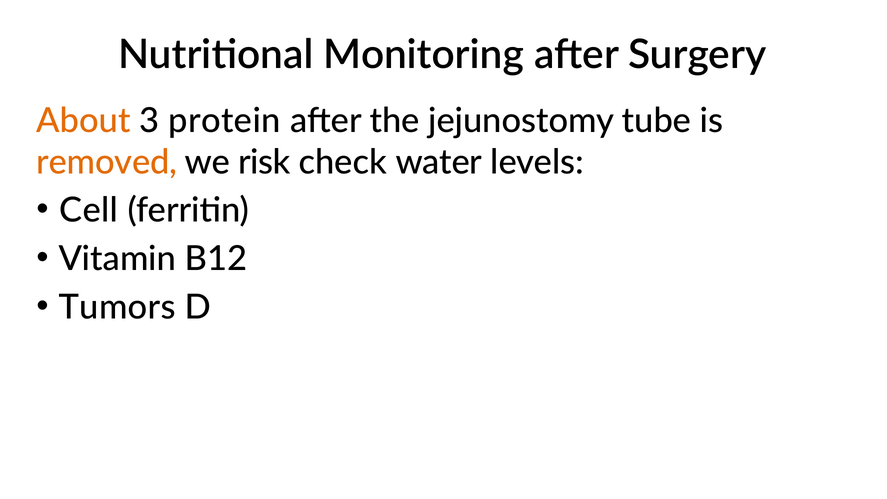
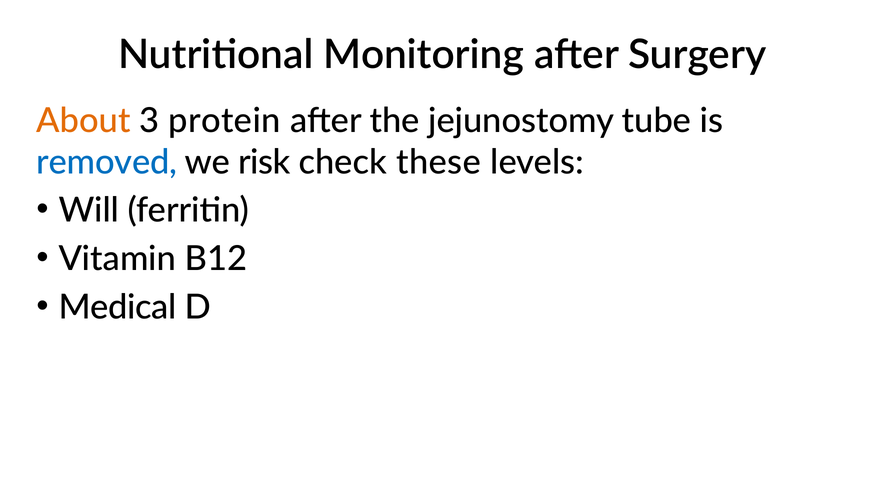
removed colour: orange -> blue
water: water -> these
Cell: Cell -> Will
Tumors: Tumors -> Medical
